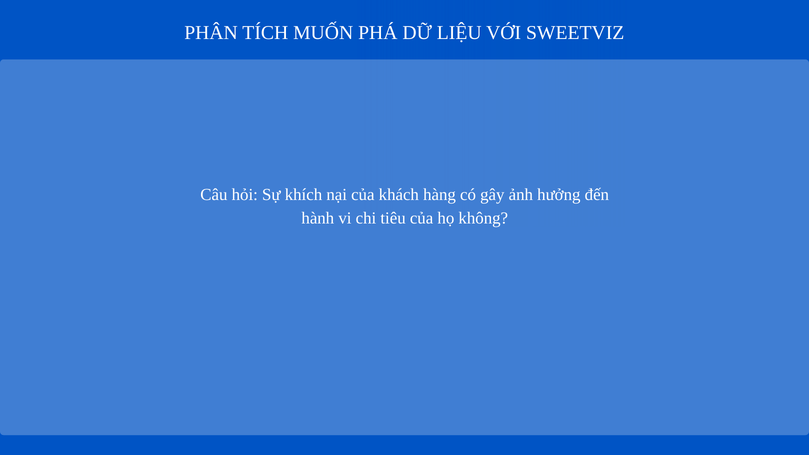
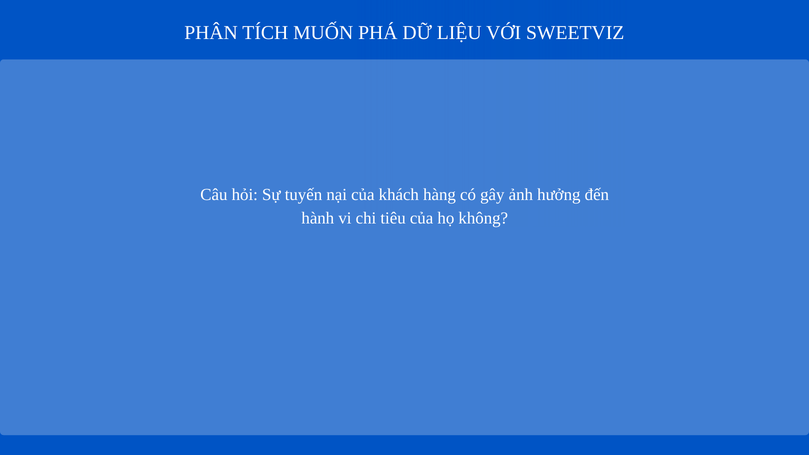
khích: khích -> tuyến
